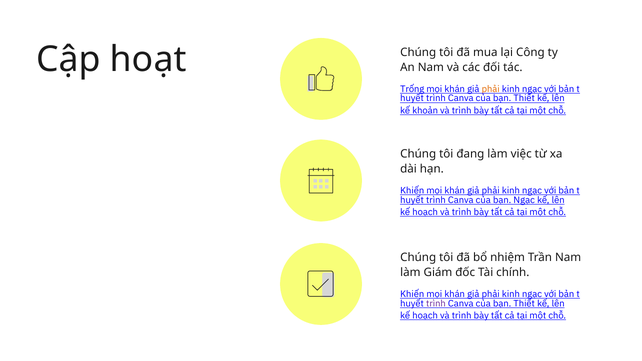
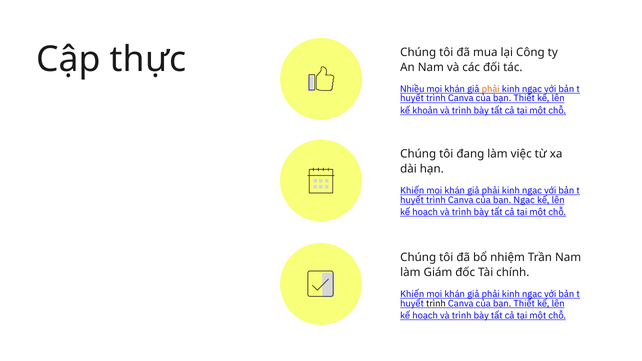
hoạt: hoạt -> thực
Trống: Trống -> Nhiều
trình at (436, 304) colour: purple -> black
